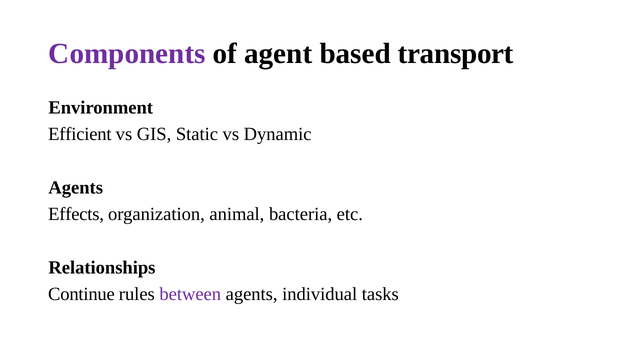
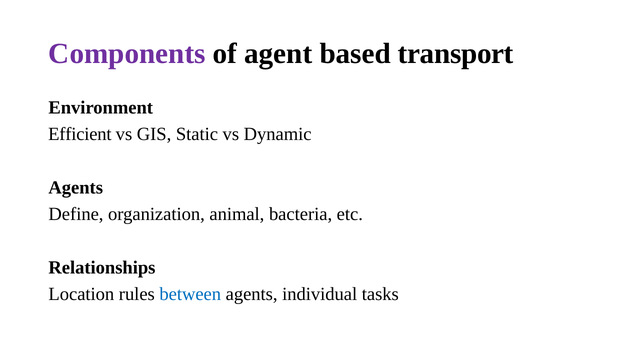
Effects: Effects -> Define
Continue: Continue -> Location
between colour: purple -> blue
